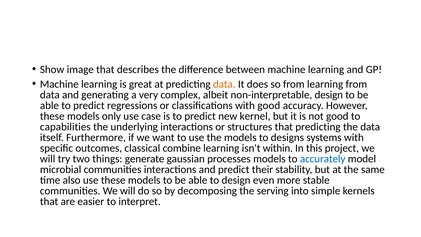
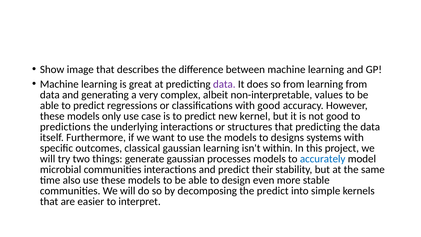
data at (224, 84) colour: orange -> purple
non-interpretable design: design -> values
capabilities: capabilities -> predictions
classical combine: combine -> gaussian
the serving: serving -> predict
